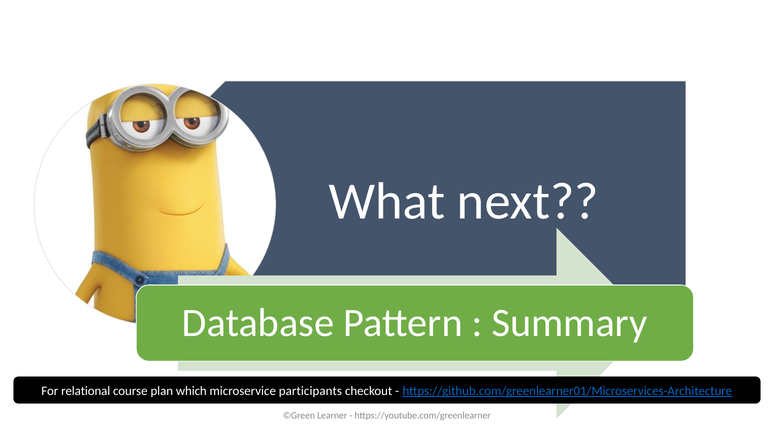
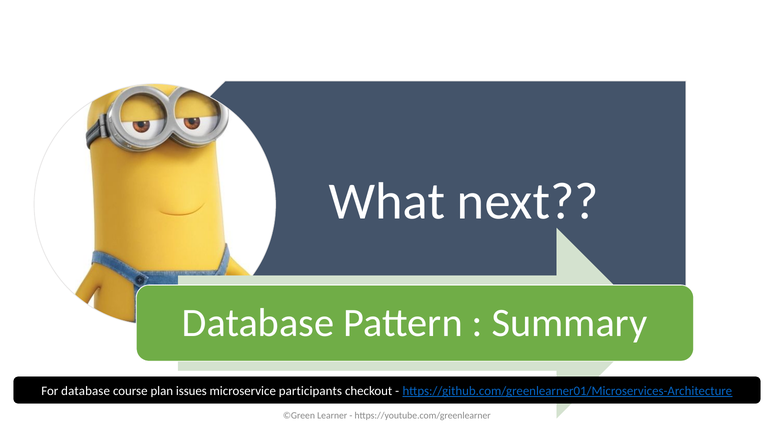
For relational: relational -> database
which: which -> issues
